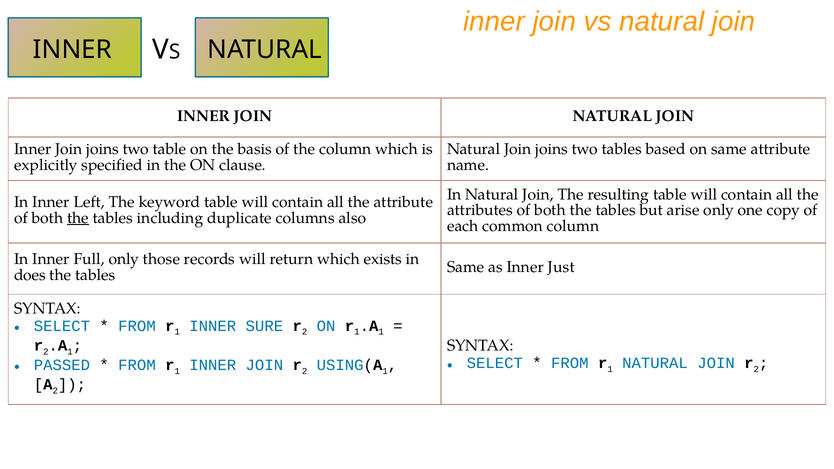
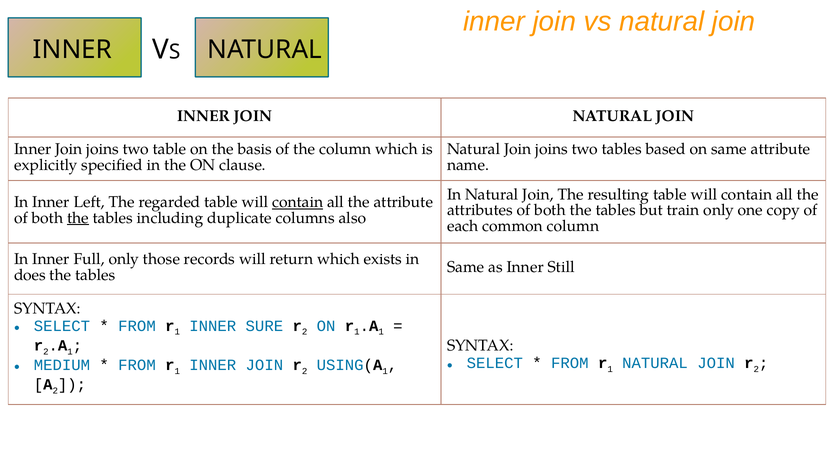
keyword: keyword -> regarded
contain at (298, 202) underline: none -> present
arise: arise -> train
Just: Just -> Still
PASSED: PASSED -> MEDIUM
